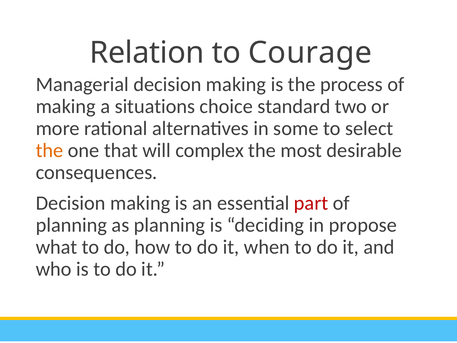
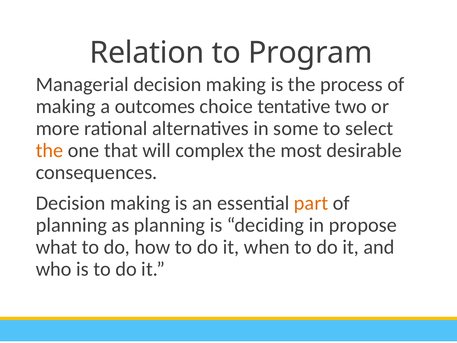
Courage: Courage -> Program
situations: situations -> outcomes
standard: standard -> tentative
part colour: red -> orange
